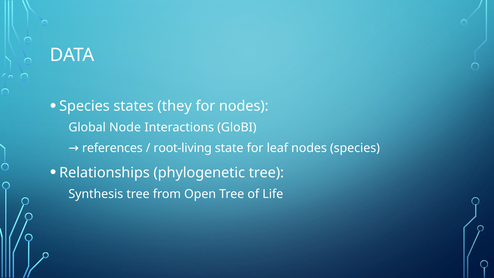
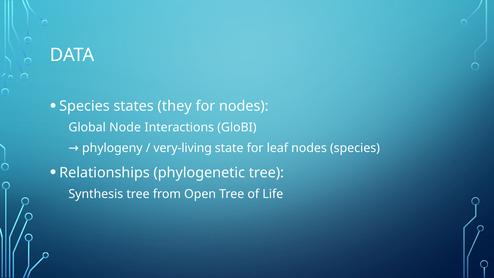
references: references -> phylogeny
root-living: root-living -> very-living
